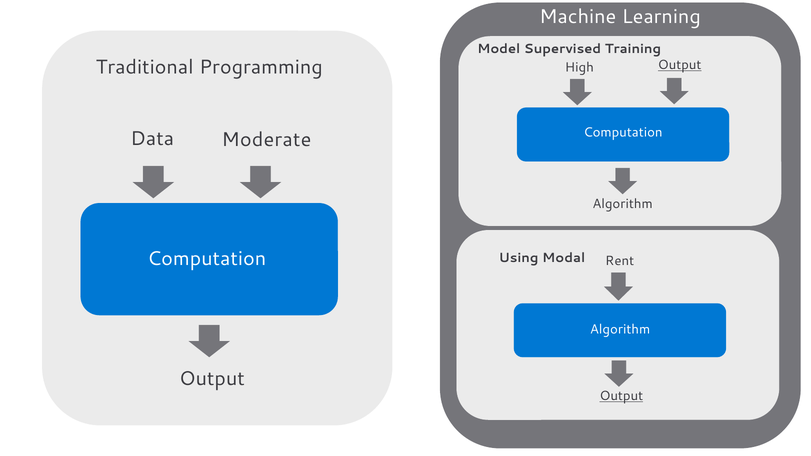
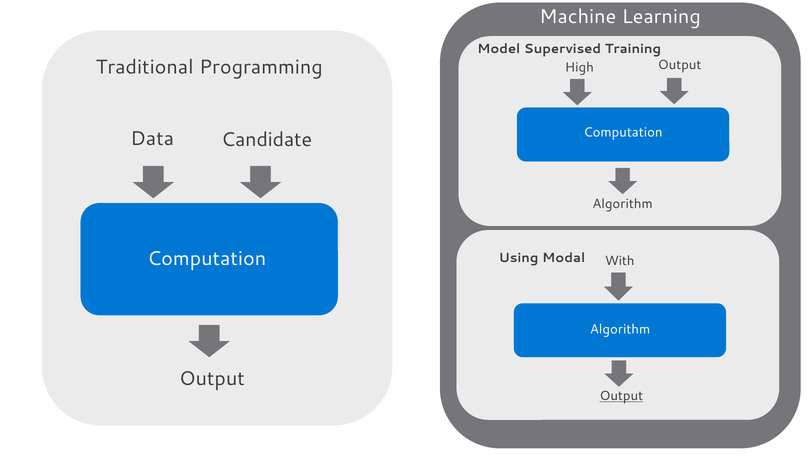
Output at (680, 65) underline: present -> none
Moderate: Moderate -> Candidate
Rent: Rent -> With
